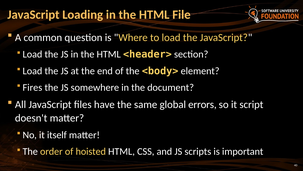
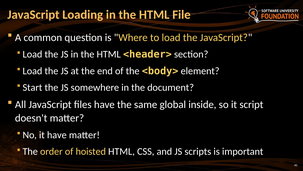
Fires: Fires -> Start
errors: errors -> inside
it itself: itself -> have
